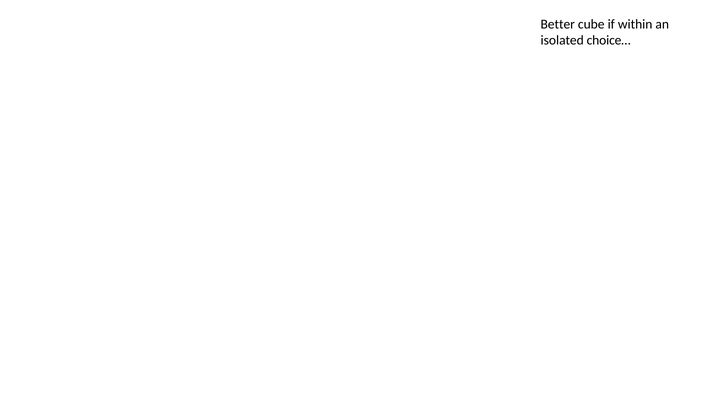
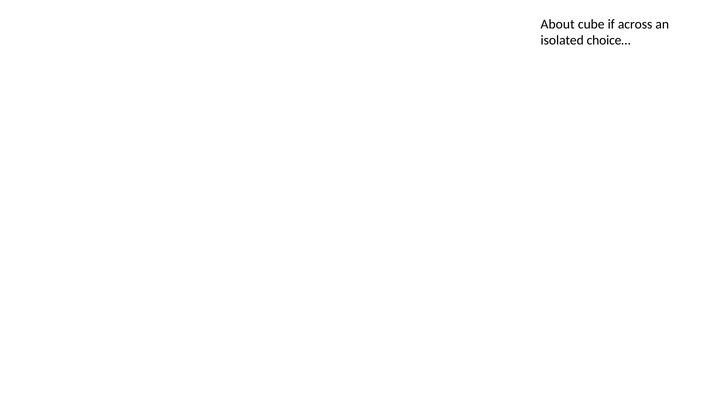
Better: Better -> About
within: within -> across
